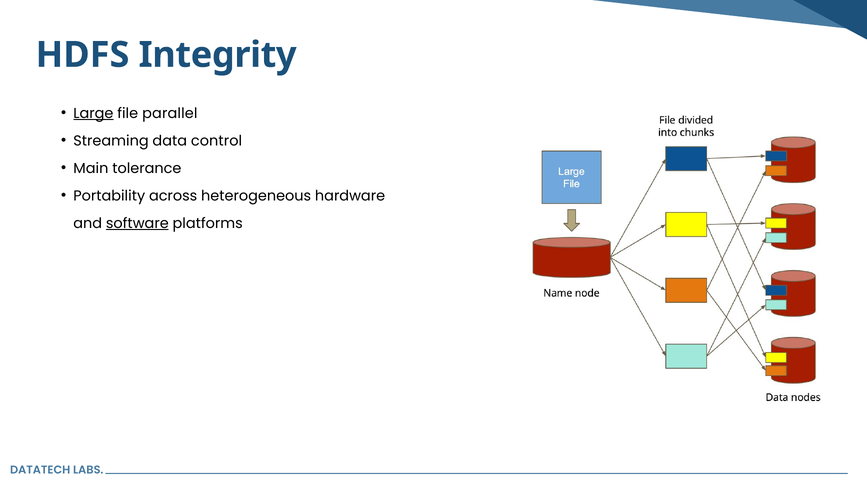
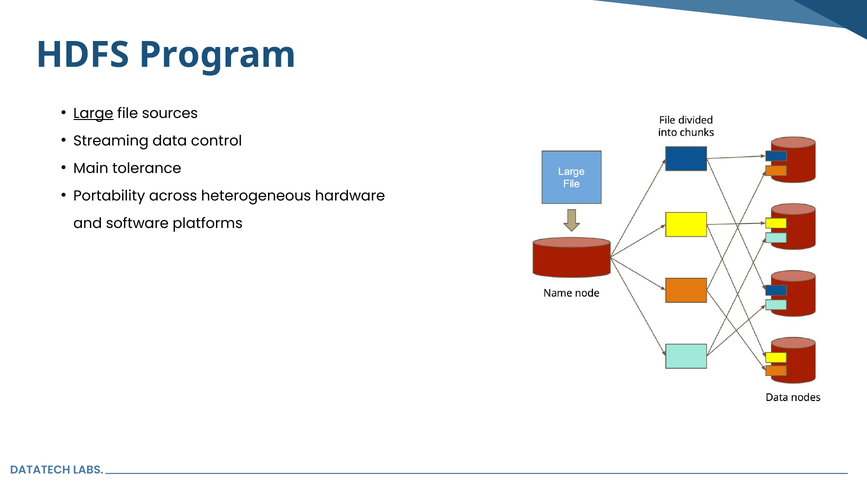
Integrity: Integrity -> Program
parallel: parallel -> sources
software underline: present -> none
